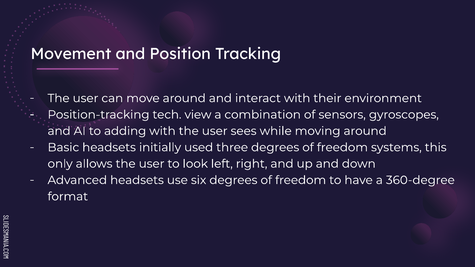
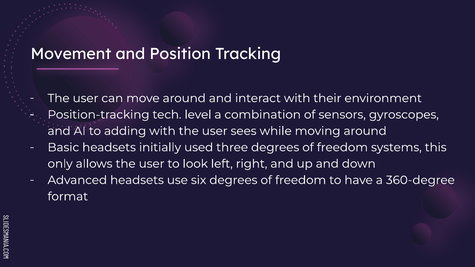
view: view -> level
